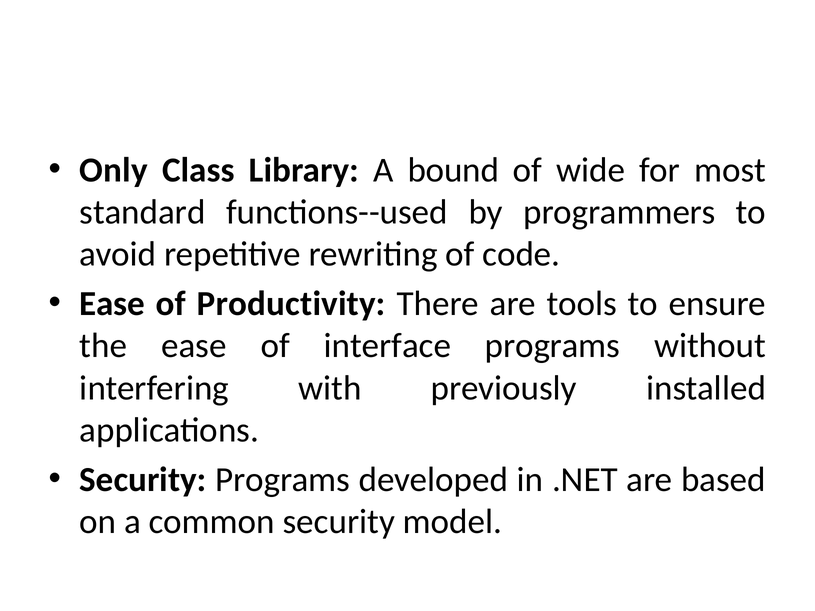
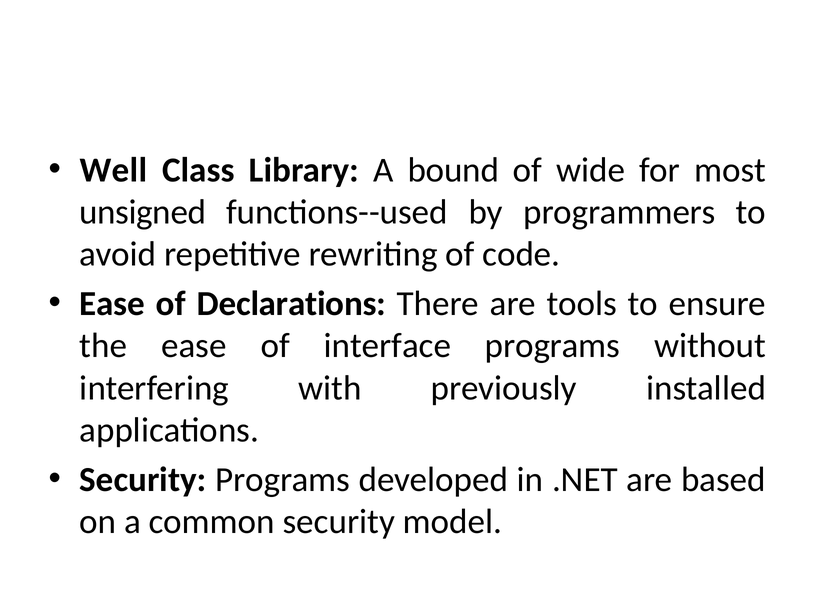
Only: Only -> Well
standard: standard -> unsigned
Productivity: Productivity -> Declarations
